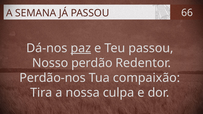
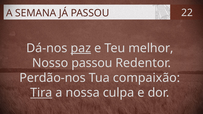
66: 66 -> 22
Teu passou: passou -> melhor
Nosso perdão: perdão -> passou
Tira underline: none -> present
